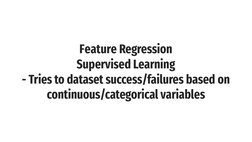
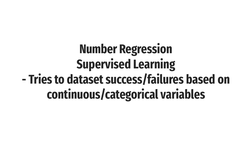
Feature: Feature -> Number
